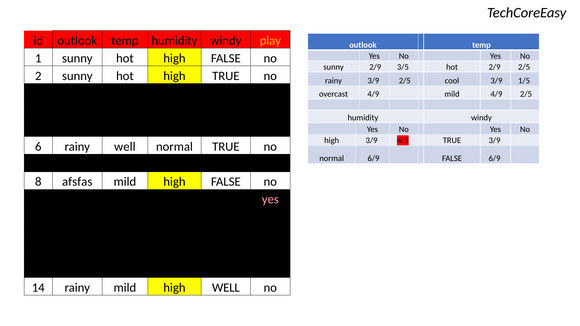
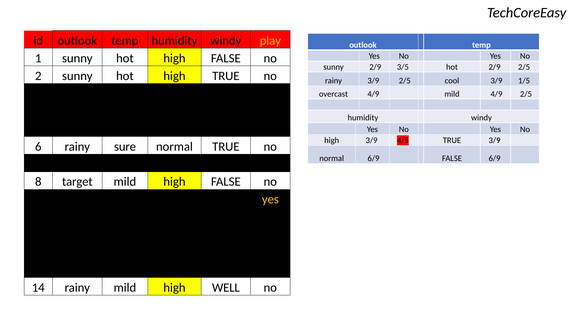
rainy well: well -> sure
afsfas: afsfas -> target
yes at (270, 200) colour: pink -> yellow
